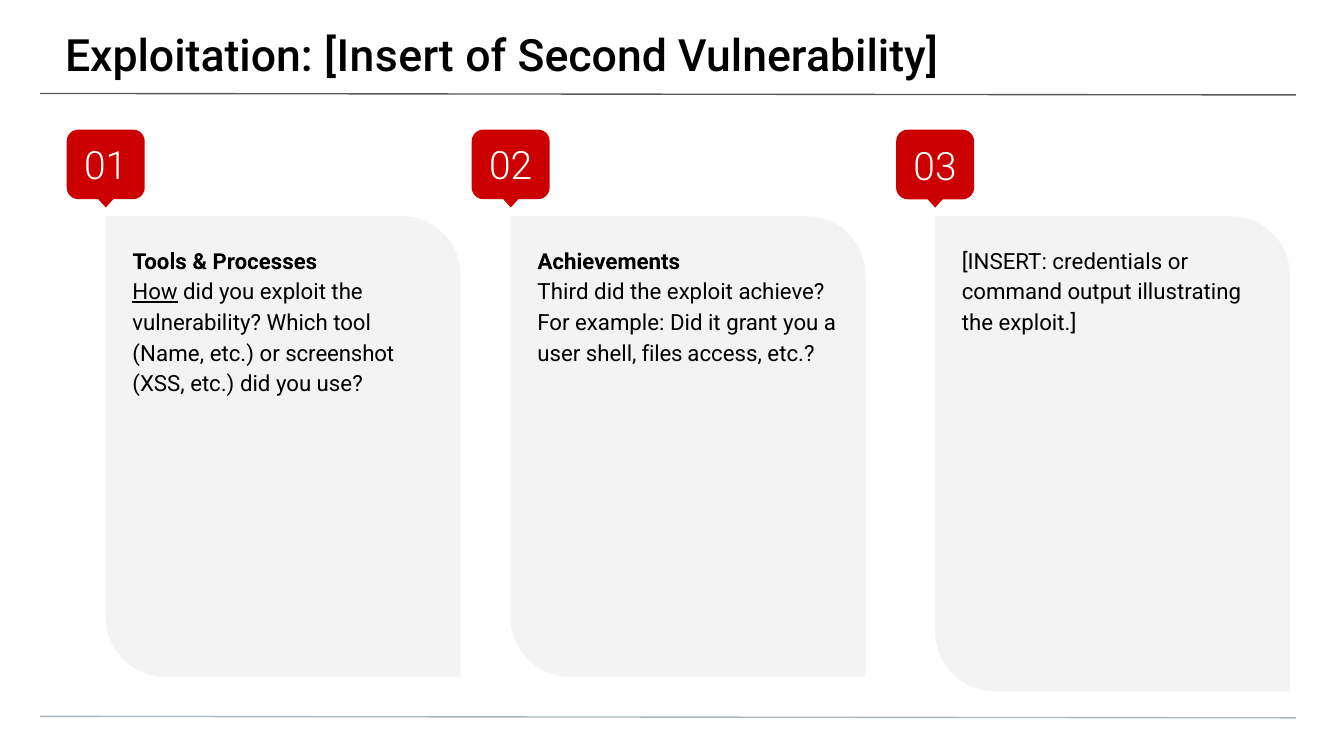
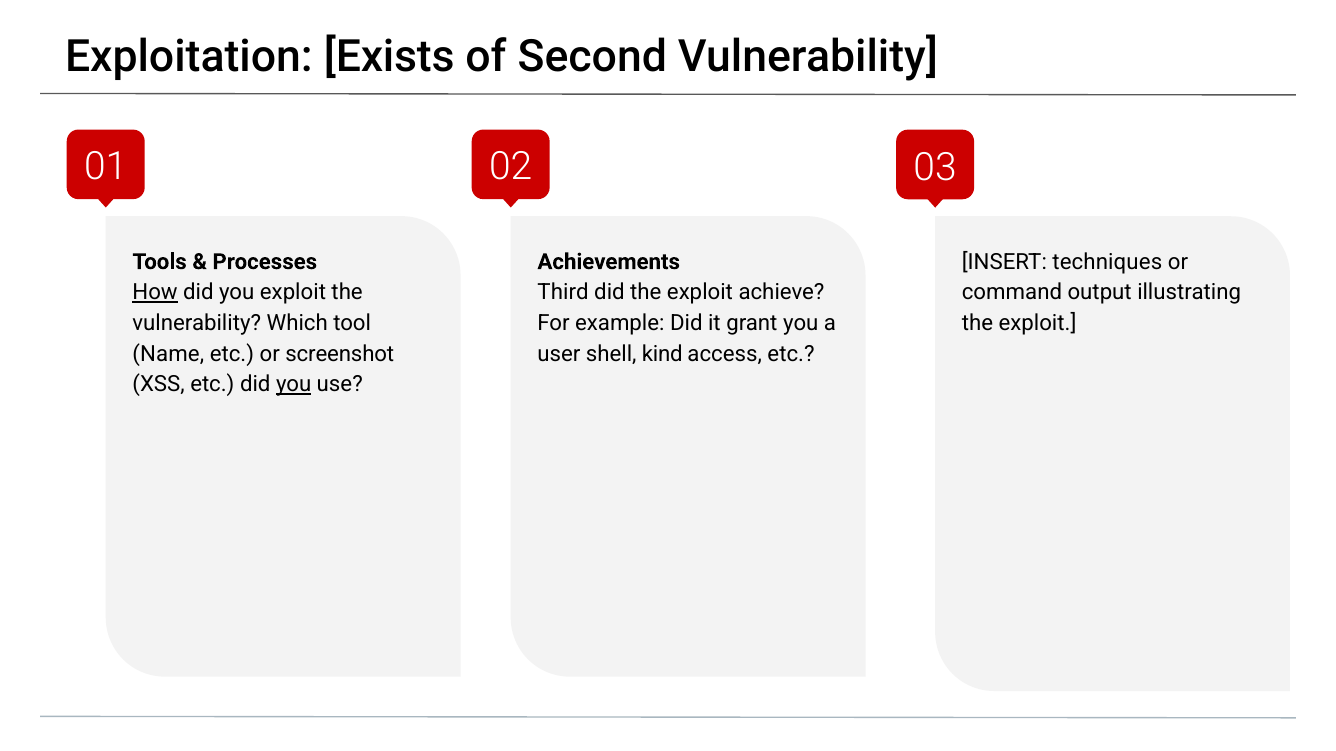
Exploitation Insert: Insert -> Exists
credentials: credentials -> techniques
files: files -> kind
you at (294, 385) underline: none -> present
